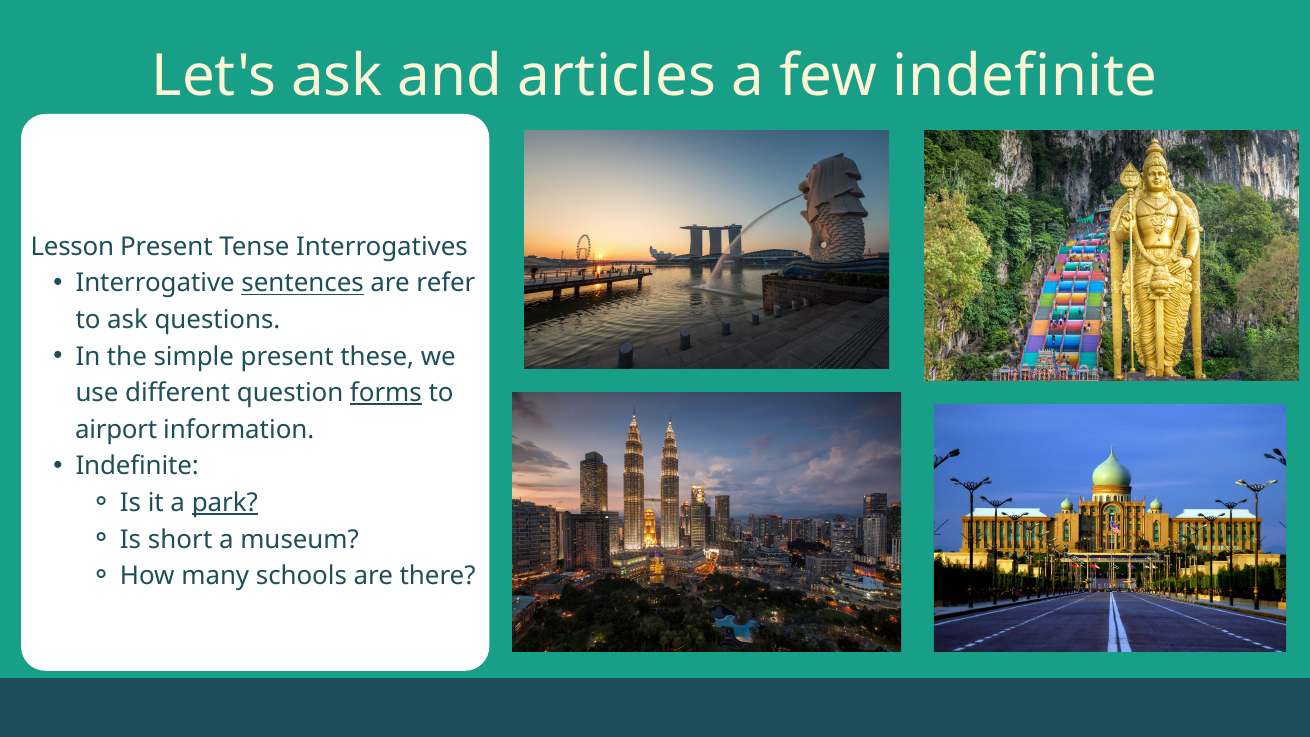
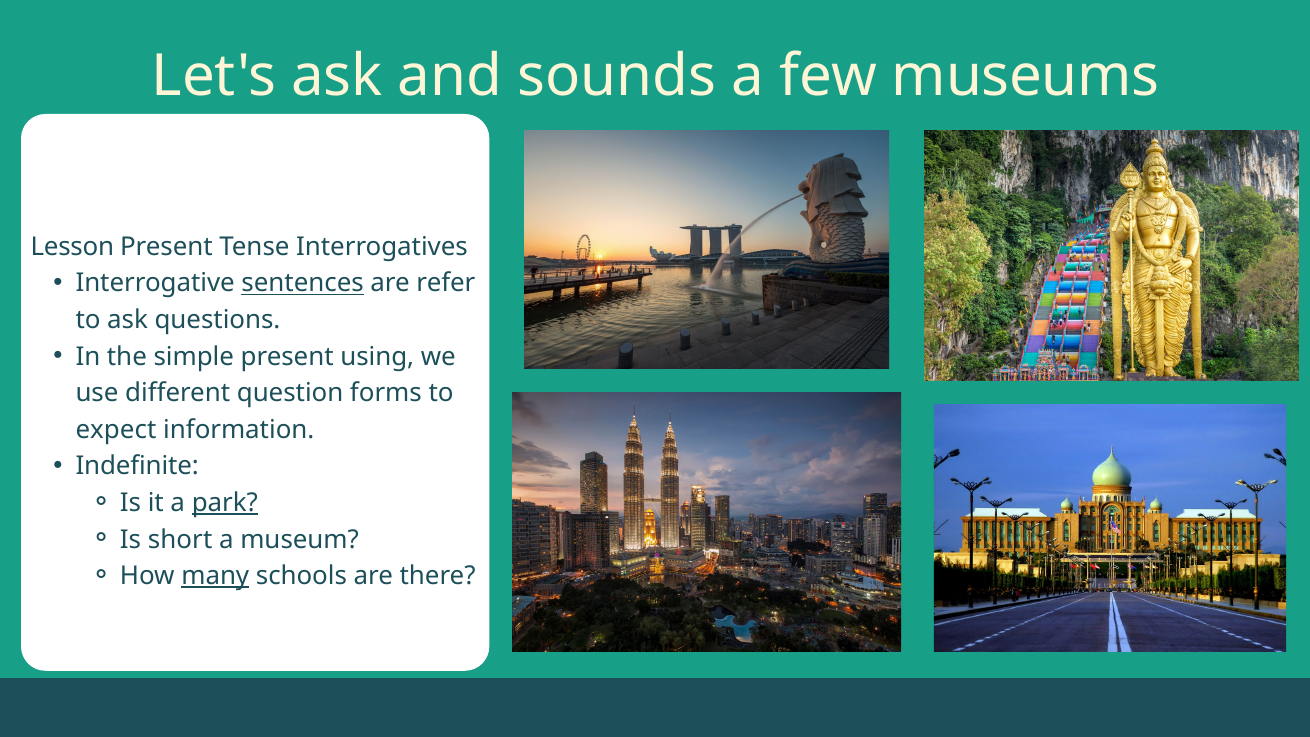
articles: articles -> sounds
few indefinite: indefinite -> museums
these: these -> using
forms underline: present -> none
airport: airport -> expect
many underline: none -> present
